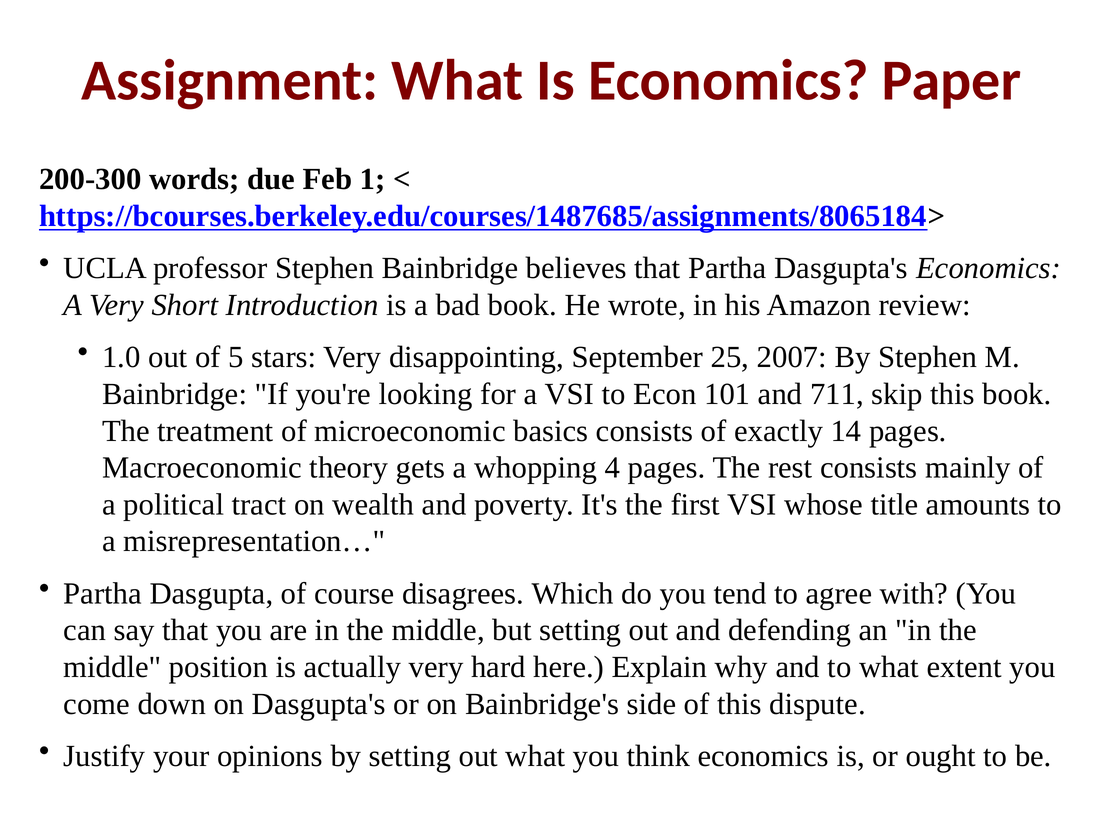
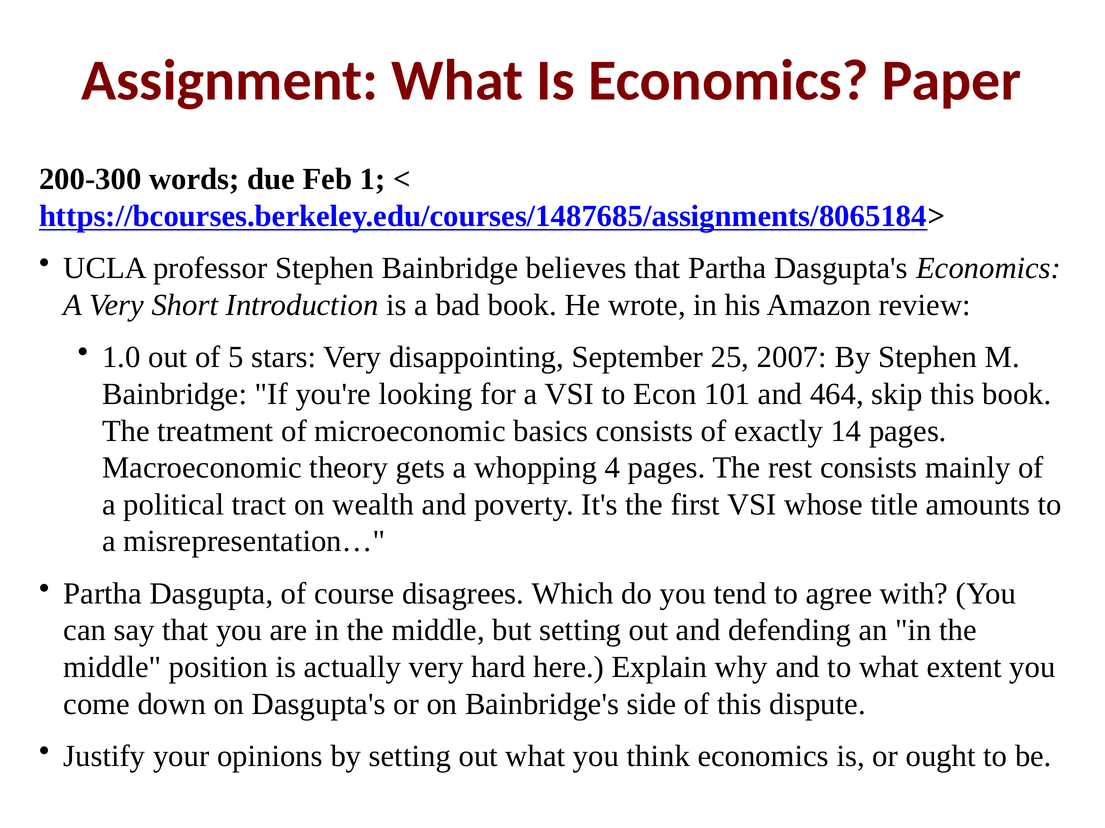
711: 711 -> 464
